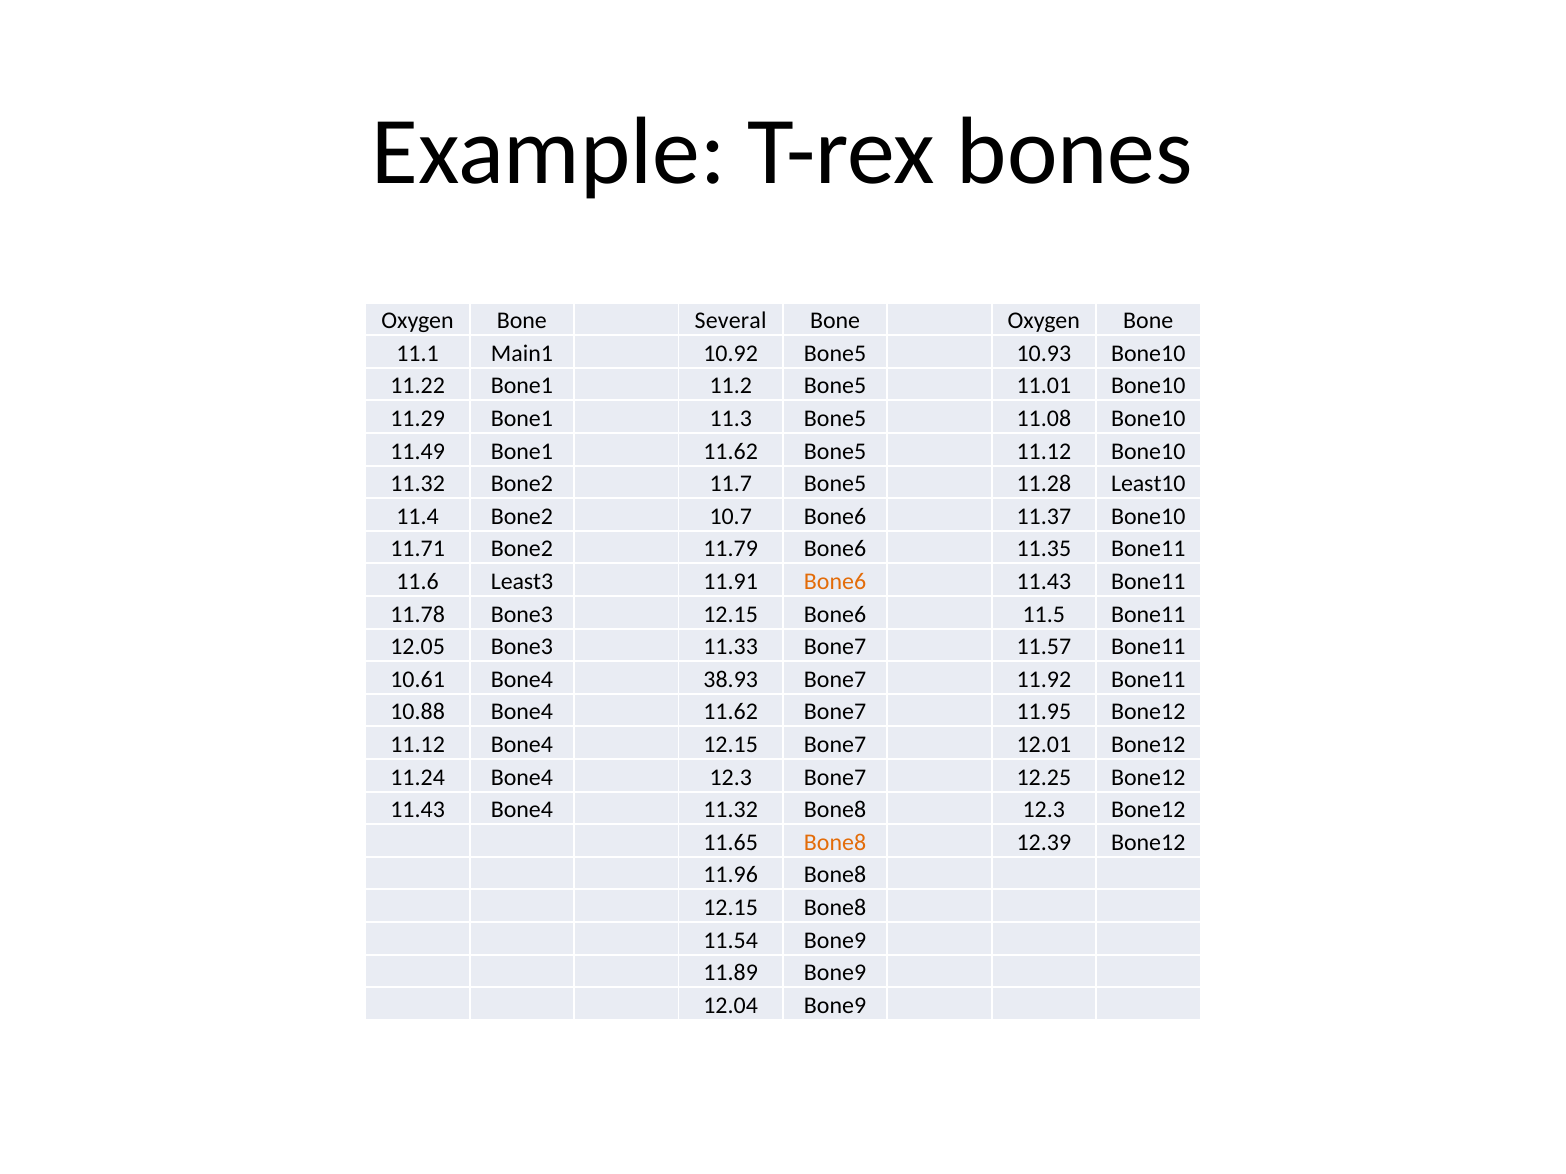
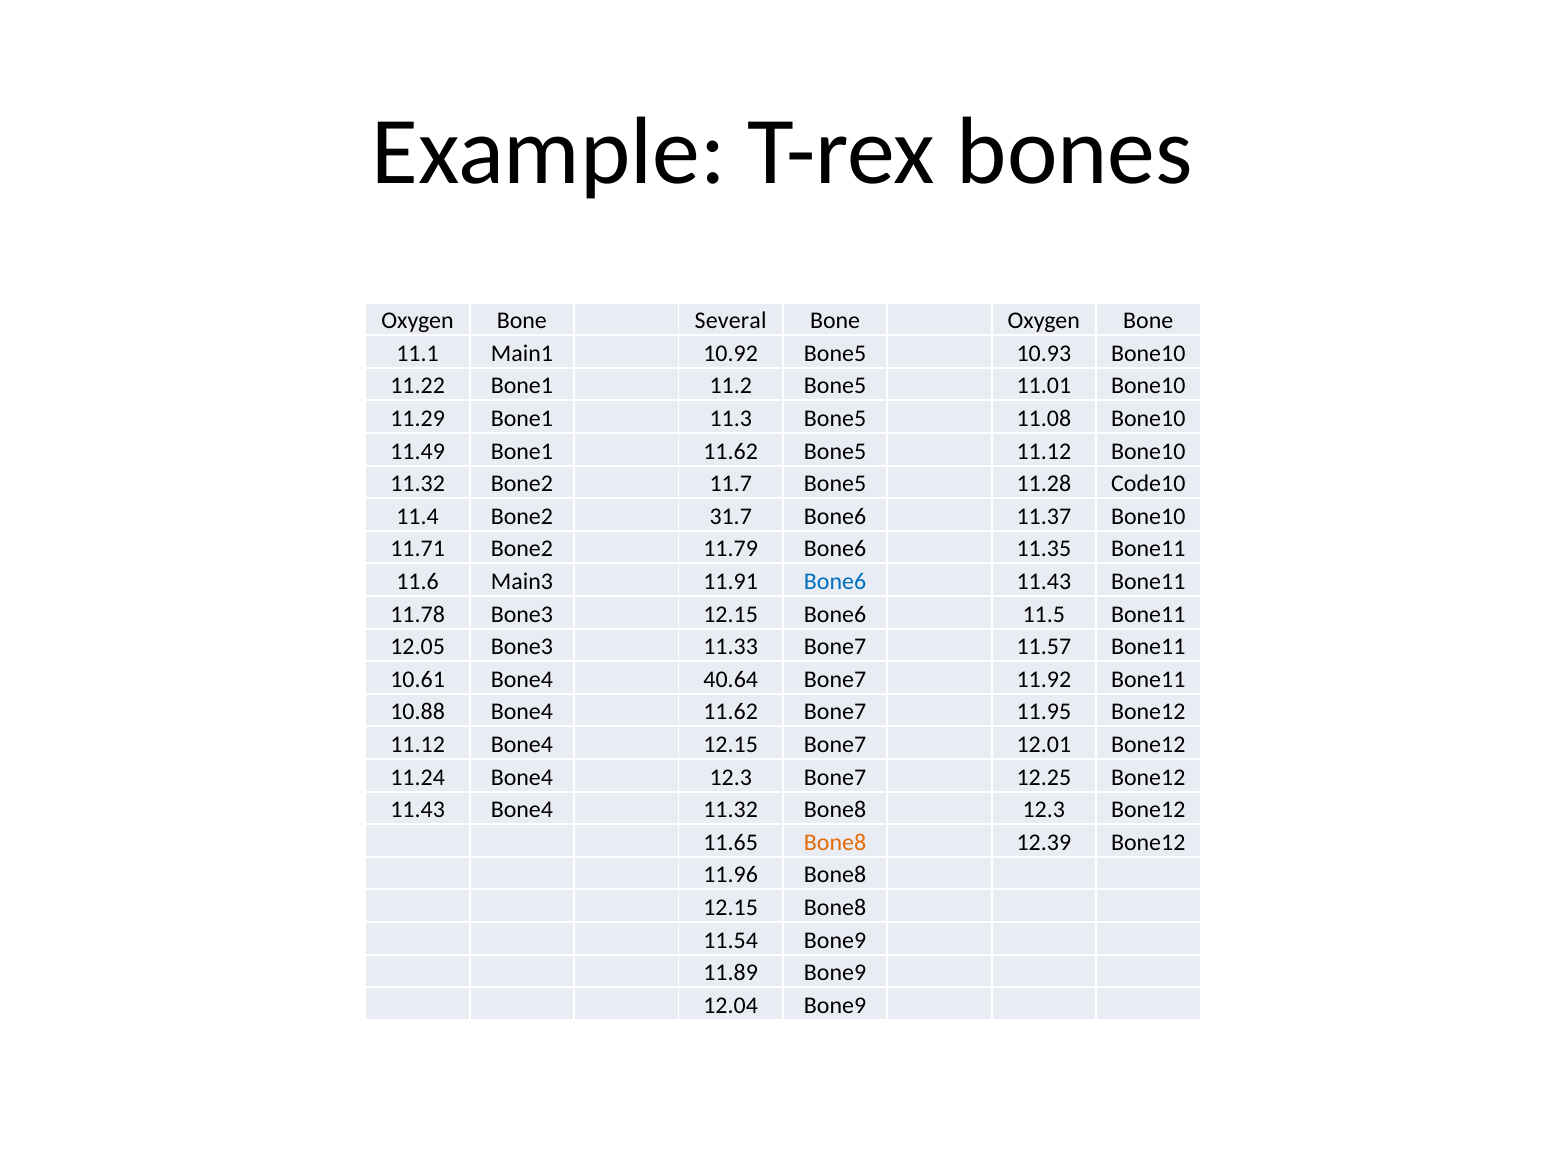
Least10: Least10 -> Code10
10.7: 10.7 -> 31.7
Least3: Least3 -> Main3
Bone6 at (835, 582) colour: orange -> blue
38.93: 38.93 -> 40.64
